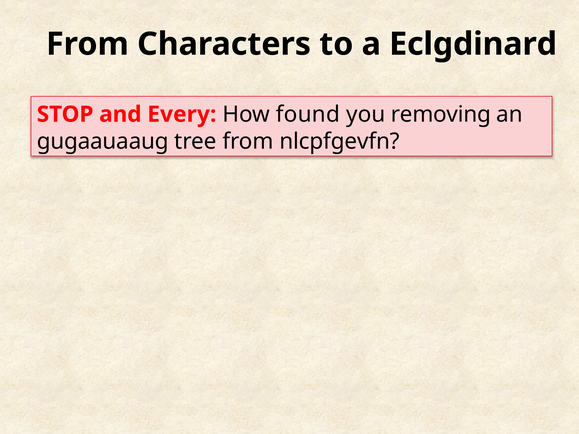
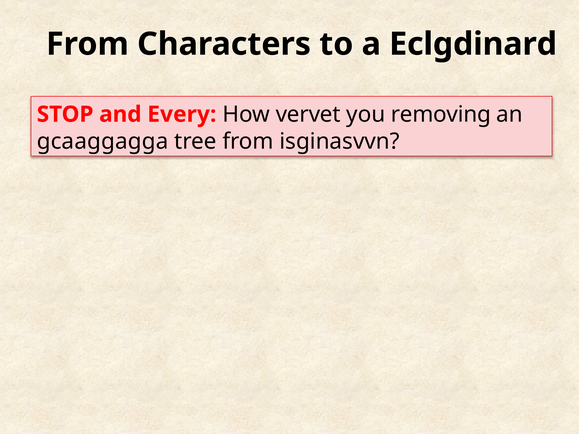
found: found -> vervet
gugaauaaug: gugaauaaug -> gcaaggagga
nlcpfgevfn: nlcpfgevfn -> isginasvvn
